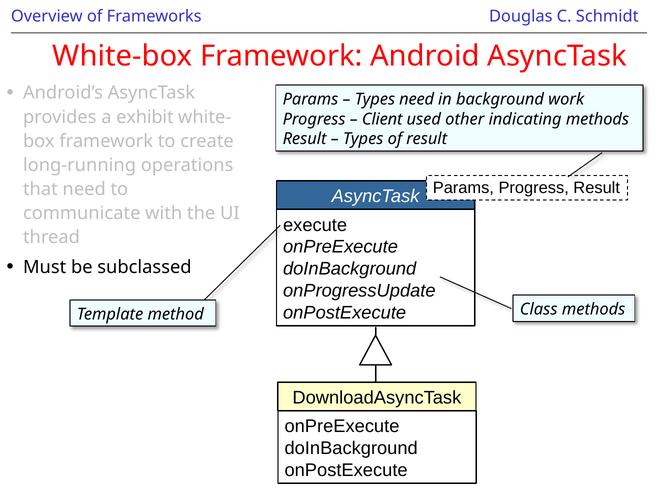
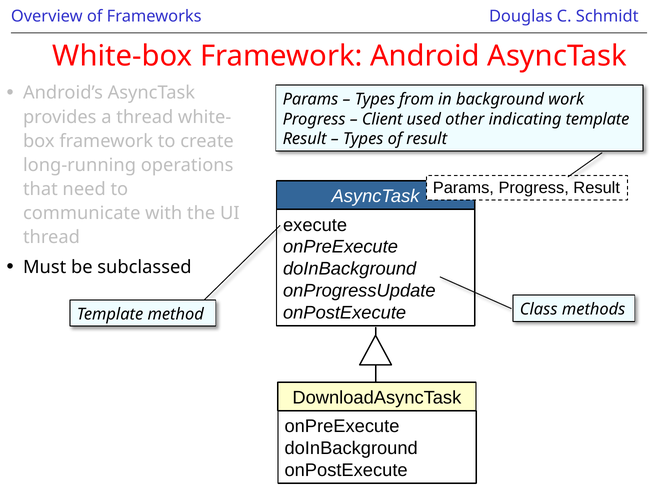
Types need: need -> from
a exhibit: exhibit -> thread
indicating methods: methods -> template
